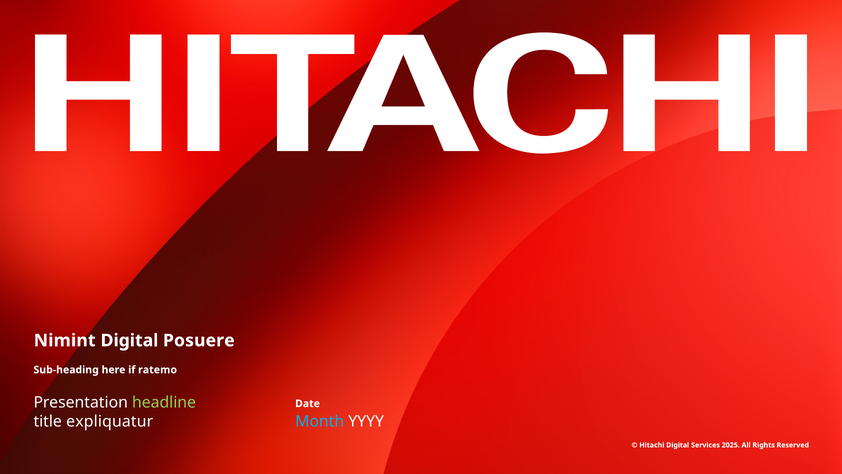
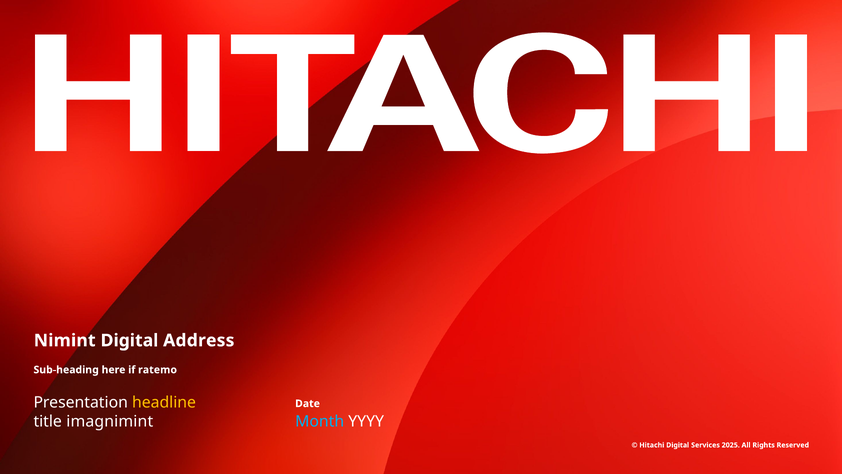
Posuere: Posuere -> Address
headline colour: light green -> yellow
expliquatur: expliquatur -> imagnimint
